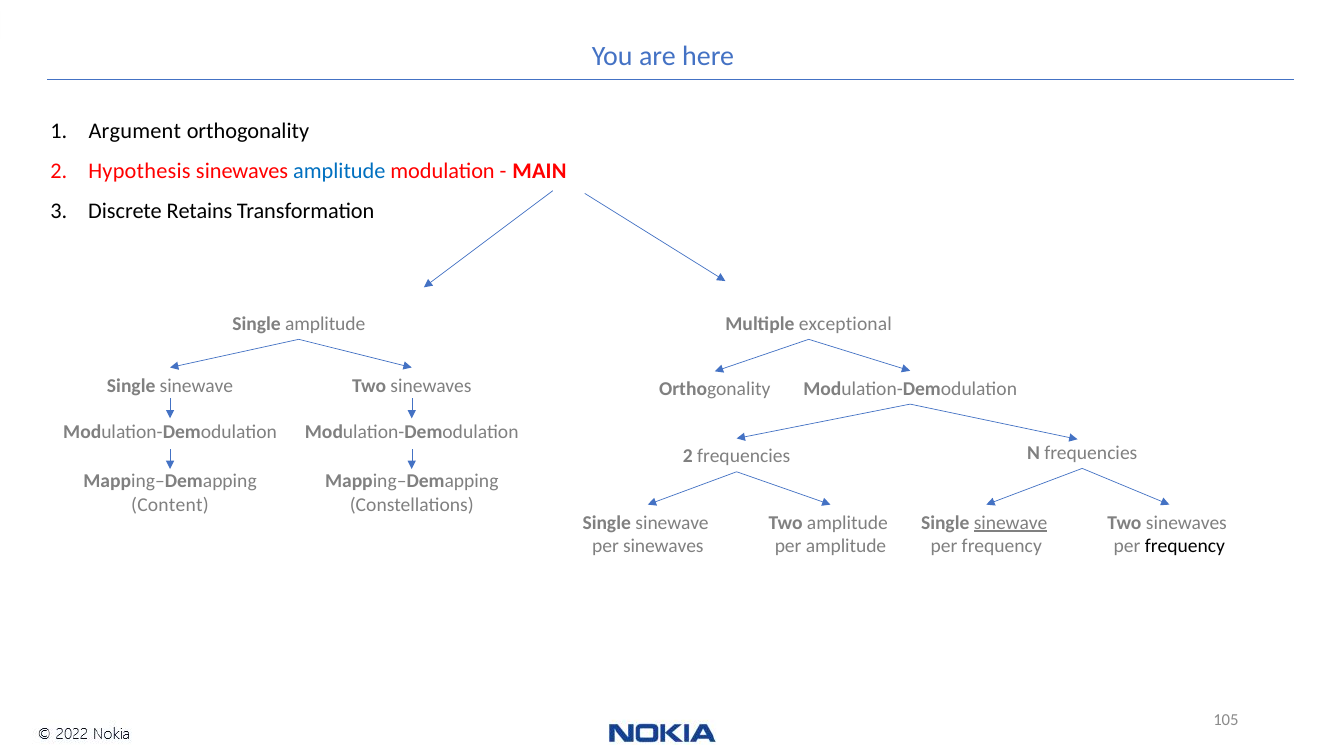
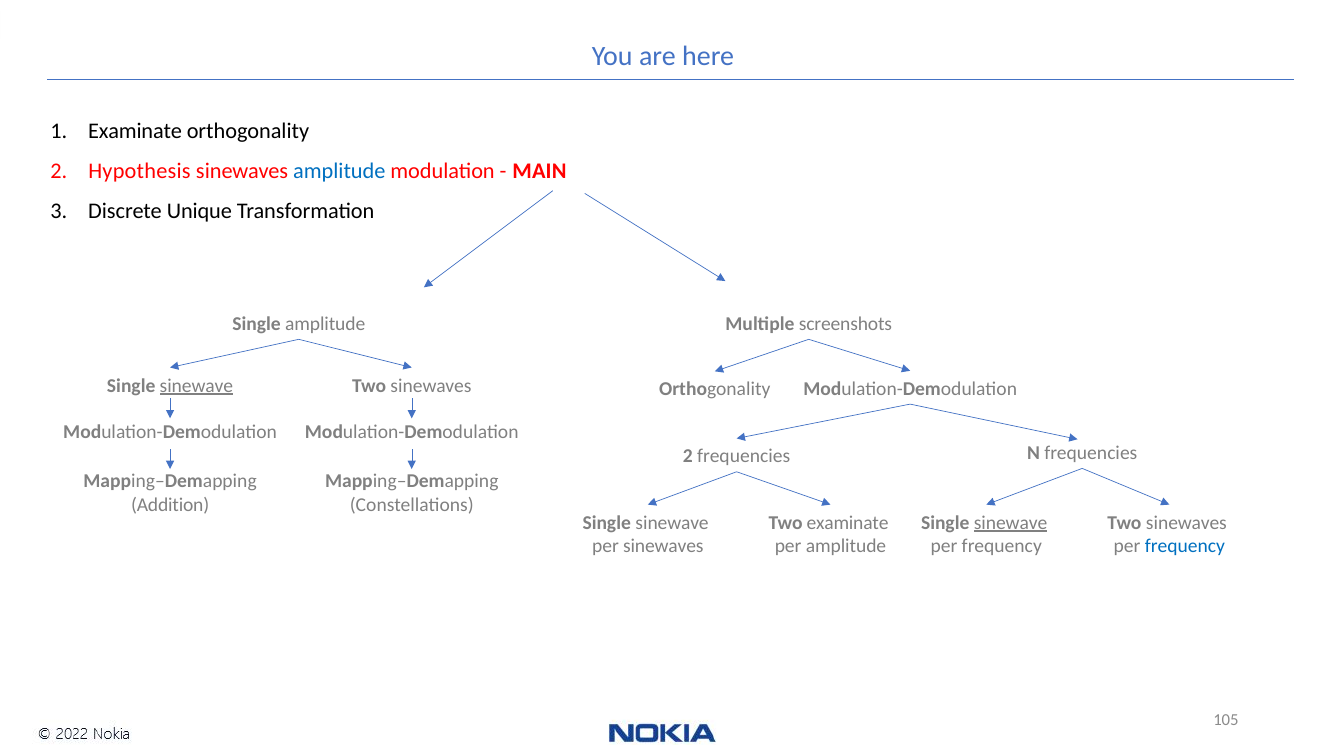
Argument at (135, 131): Argument -> Examinate
Retains: Retains -> Unique
exceptional: exceptional -> screenshots
sinewave at (196, 386) underline: none -> present
Content: Content -> Addition
Two amplitude: amplitude -> examinate
frequency at (1185, 546) colour: black -> blue
